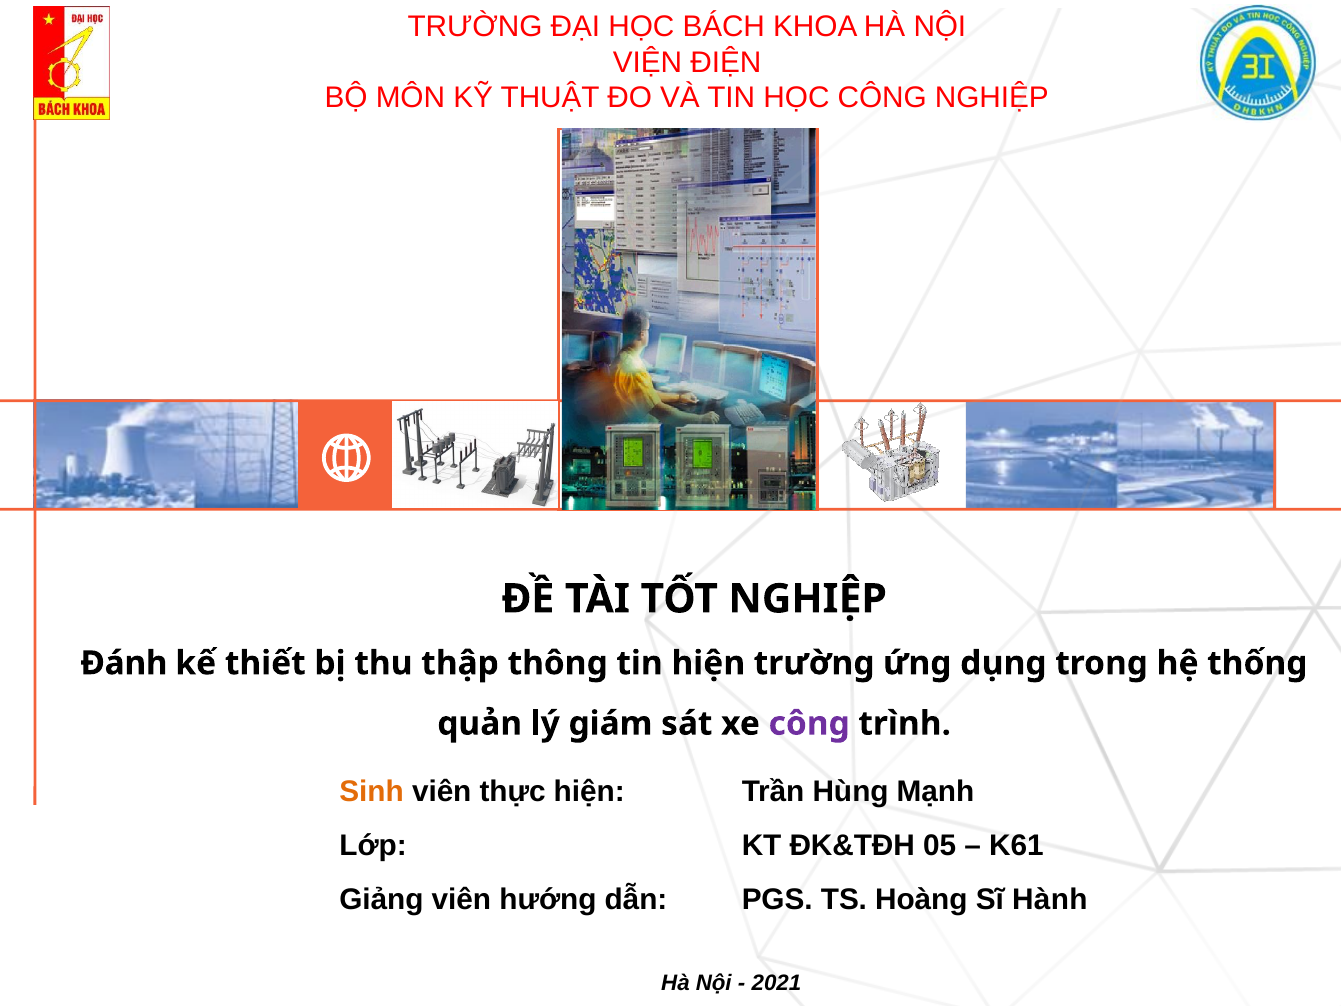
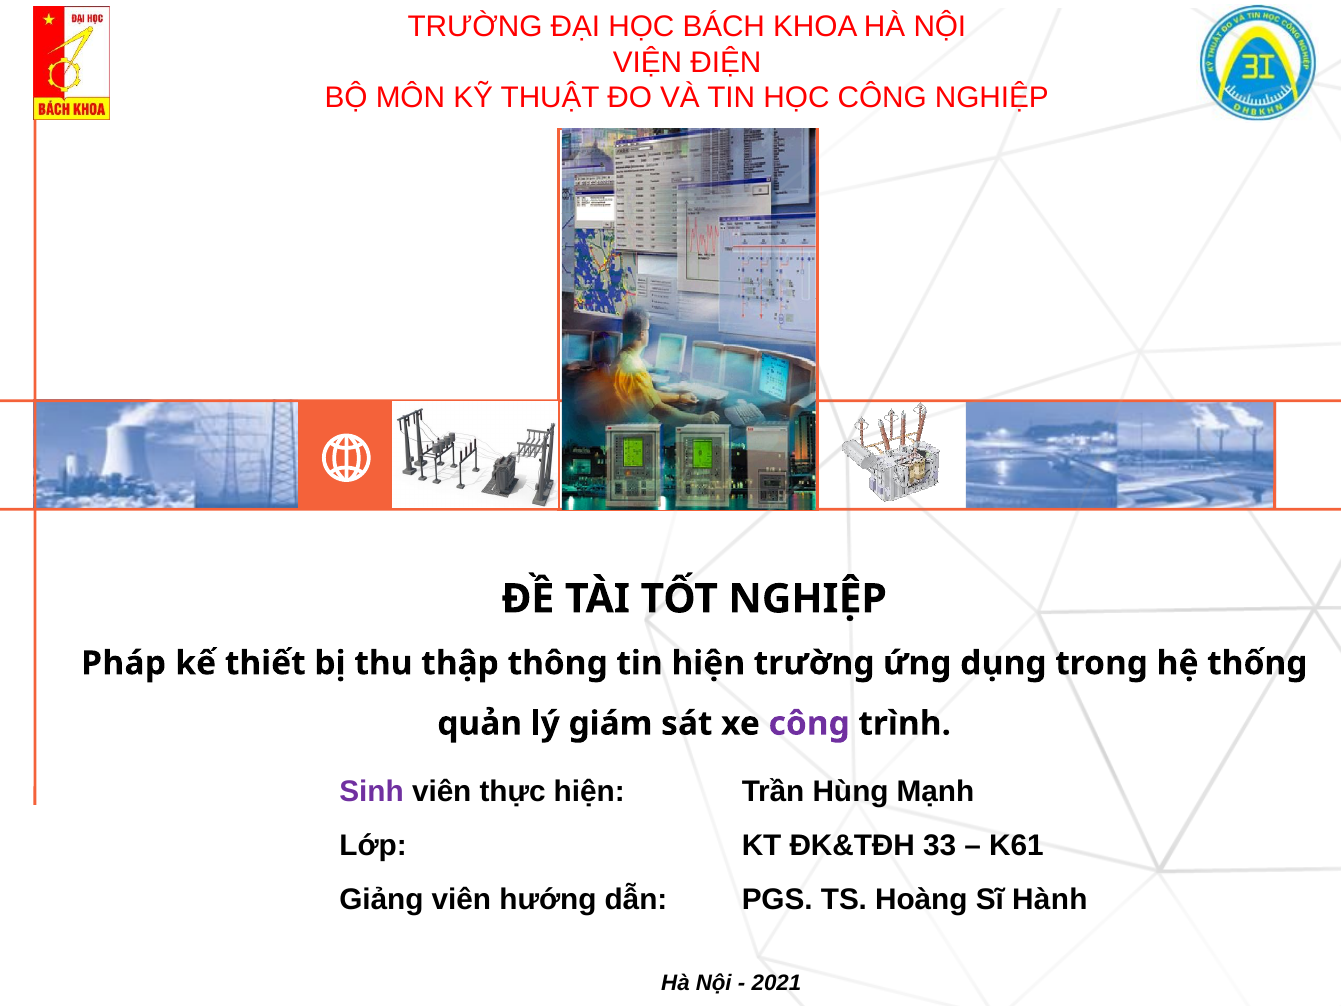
Đánh: Đánh -> Pháp
Sinh colour: orange -> purple
05: 05 -> 33
